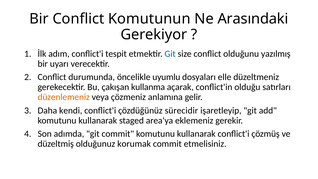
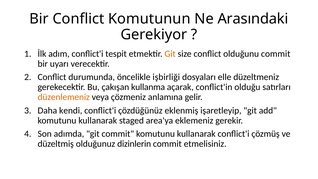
Git at (170, 54) colour: blue -> orange
olduğunu yazılmış: yazılmış -> commit
uyumlu: uyumlu -> işbirliği
sürecidir: sürecidir -> eklenmiş
korumak: korumak -> dizinlerin
